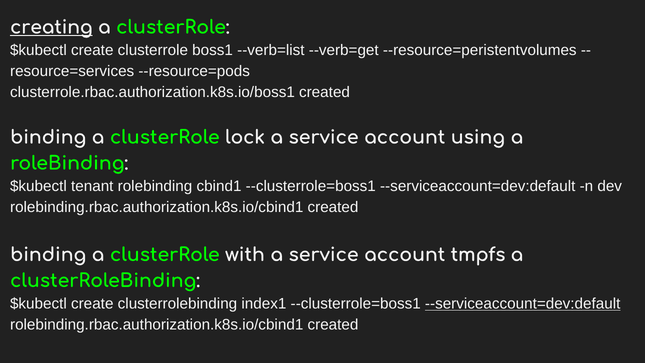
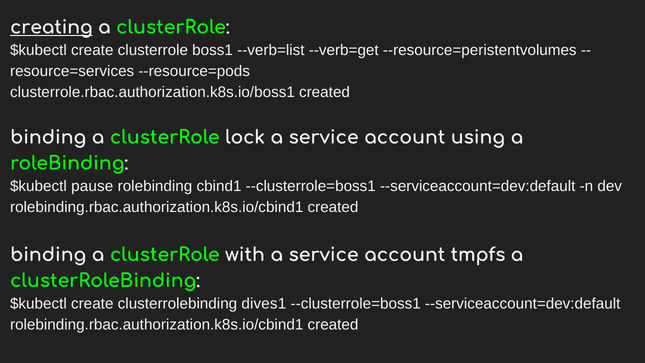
tenant: tenant -> pause
index1: index1 -> dives1
--serviceaccount=dev:default at (523, 304) underline: present -> none
